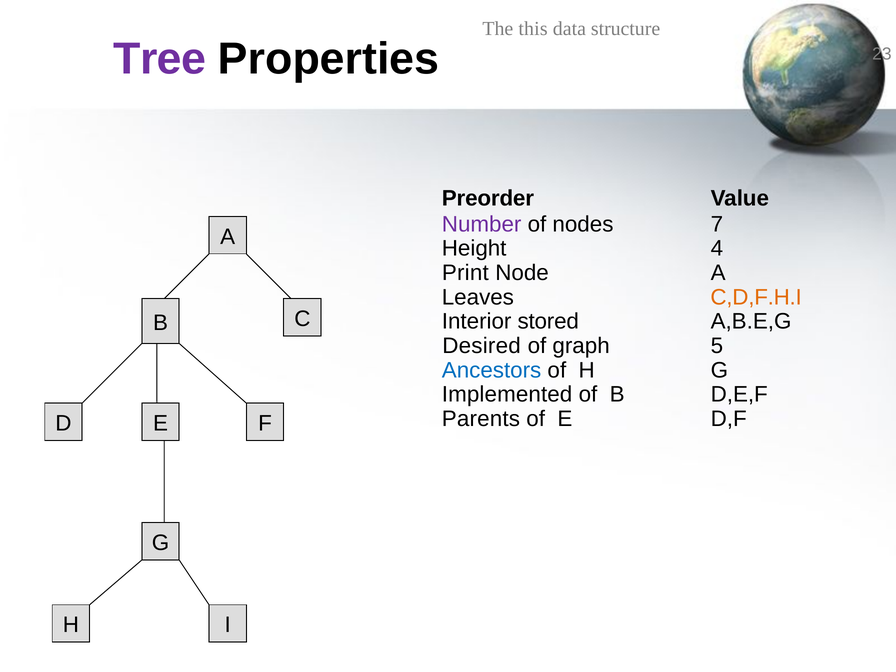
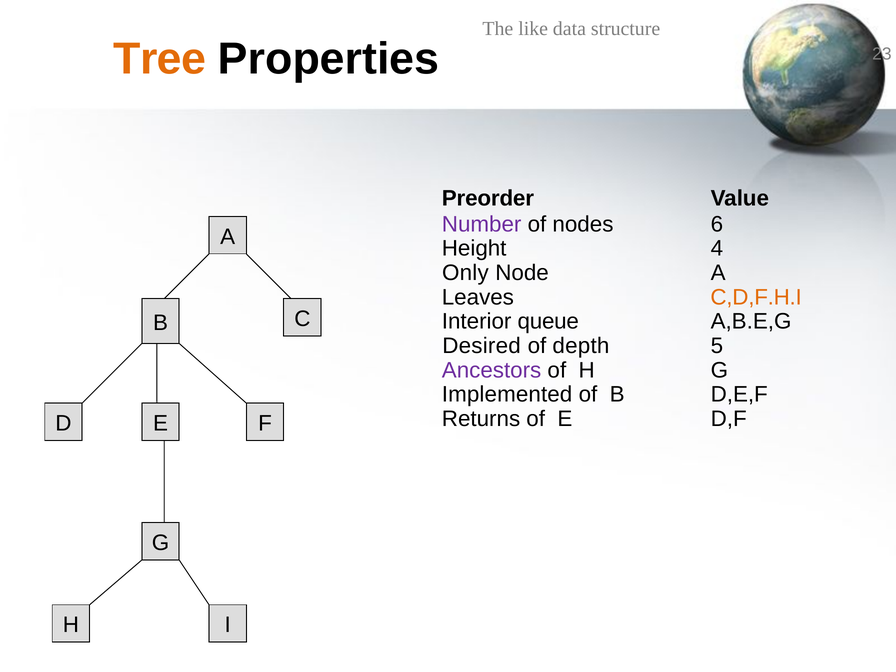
this: this -> like
Tree colour: purple -> orange
7: 7 -> 6
Print: Print -> Only
stored: stored -> queue
graph: graph -> depth
Ancestors colour: blue -> purple
Parents: Parents -> Returns
